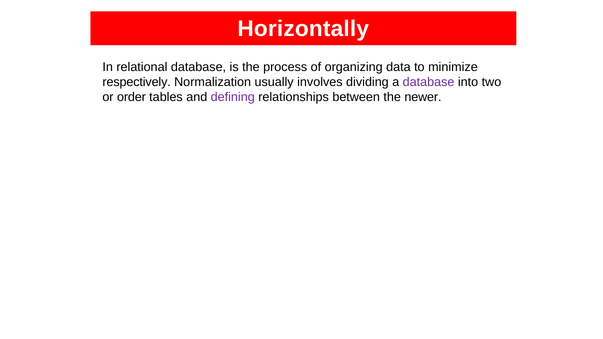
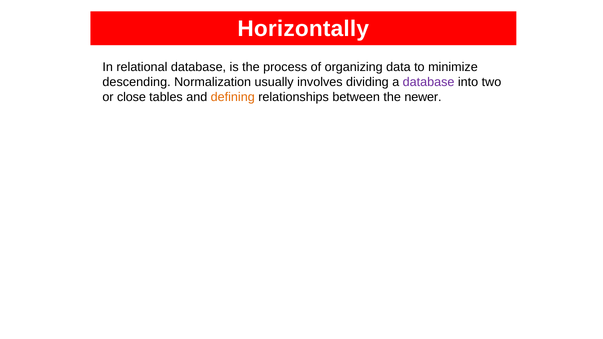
respectively: respectively -> descending
order: order -> close
defining colour: purple -> orange
